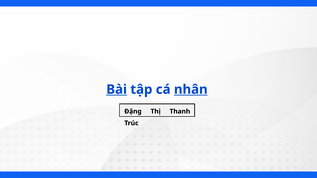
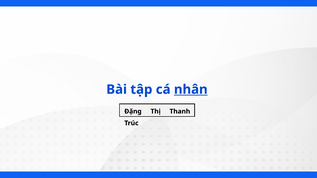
Bài underline: present -> none
